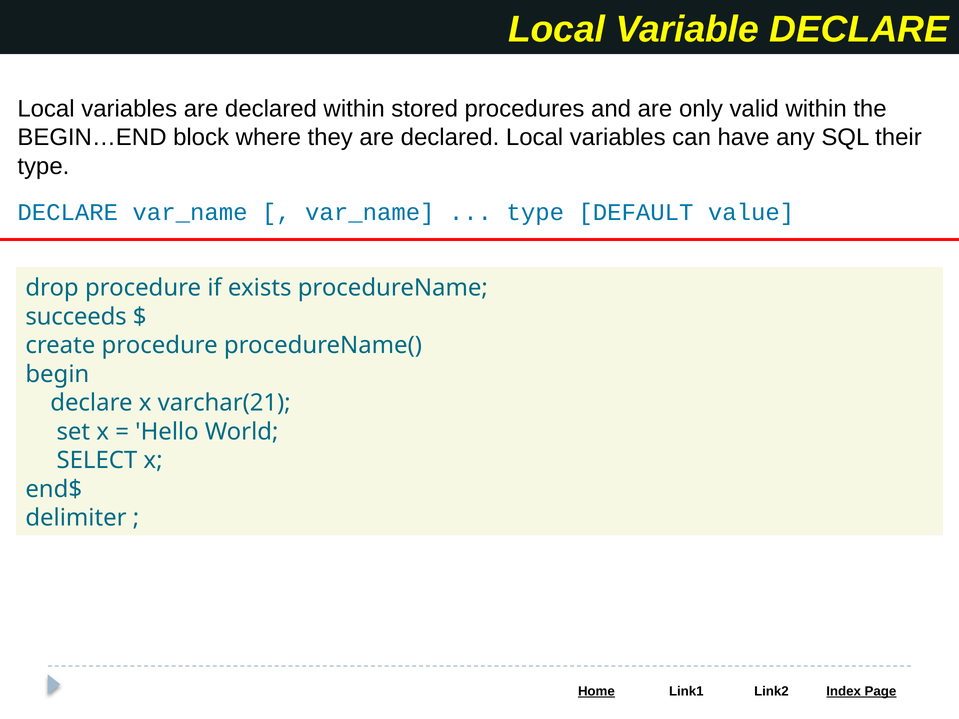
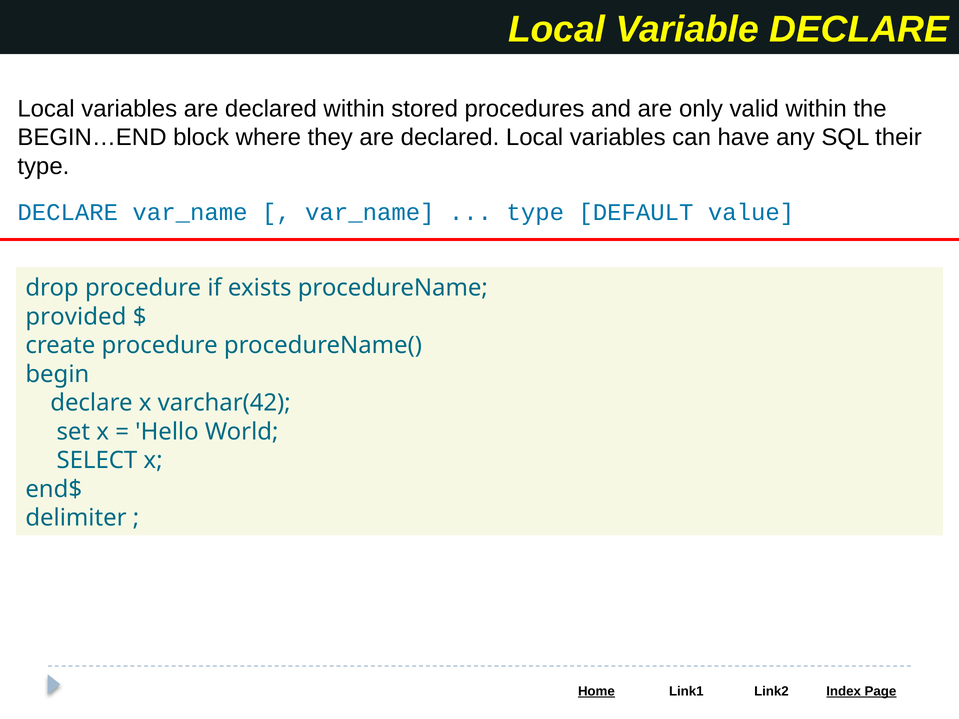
succeeds: succeeds -> provided
varchar(21: varchar(21 -> varchar(42
